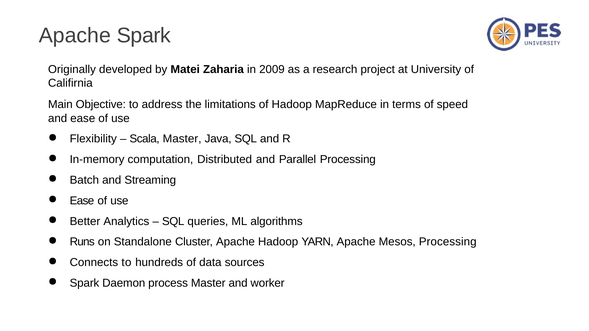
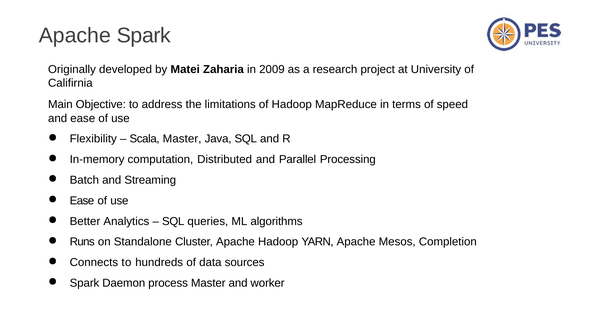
Mesos Processing: Processing -> Completion
